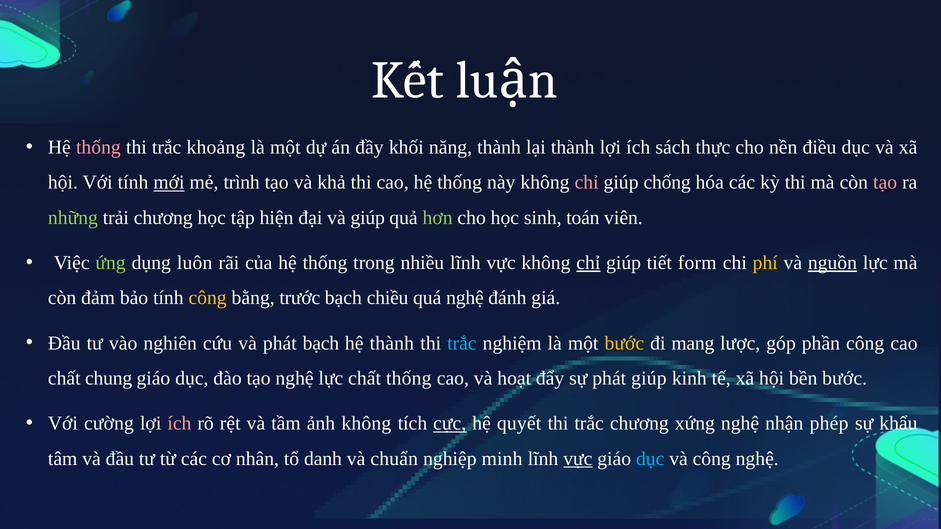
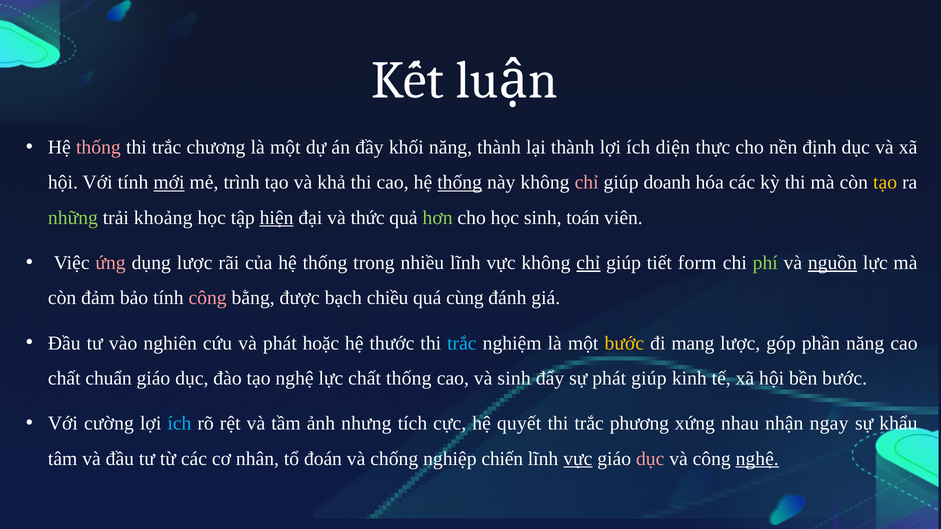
khoảng: khoảng -> chương
sách: sách -> diện
điều: điều -> định
thống at (460, 183) underline: none -> present
chống: chống -> doanh
tạo at (885, 183) colour: pink -> yellow
trải chương: chương -> khoảng
hiện underline: none -> present
và giúp: giúp -> thức
ứng colour: light green -> pink
dụng luôn: luôn -> lược
phí colour: yellow -> light green
công at (208, 298) colour: yellow -> pink
trước: trước -> được
quá nghệ: nghệ -> cùng
phát bạch: bạch -> hoặc
hệ thành: thành -> thước
phần công: công -> năng
chung: chung -> chuẩn
và hoạt: hoạt -> sinh
ích at (179, 424) colour: pink -> light blue
ảnh không: không -> nhưng
cực underline: present -> none
trắc chương: chương -> phương
xứng nghệ: nghệ -> nhau
phép: phép -> ngay
danh: danh -> đoán
chuẩn: chuẩn -> chống
minh: minh -> chiến
dục at (650, 459) colour: light blue -> pink
nghệ at (757, 459) underline: none -> present
